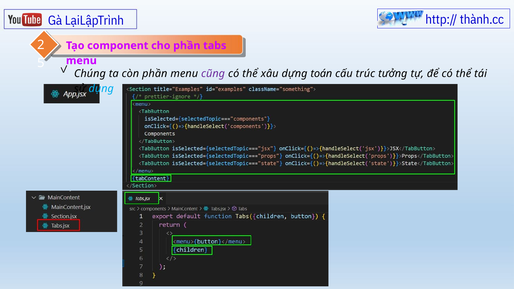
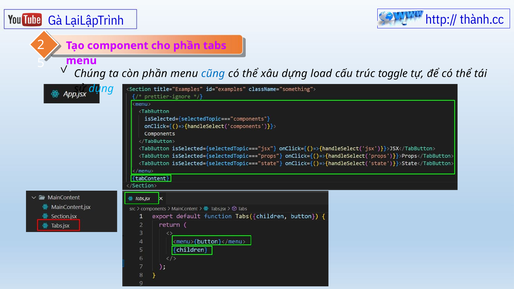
cũng colour: purple -> blue
toán: toán -> load
tưởng: tưởng -> toggle
